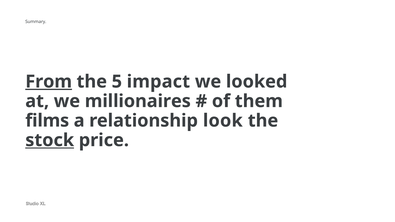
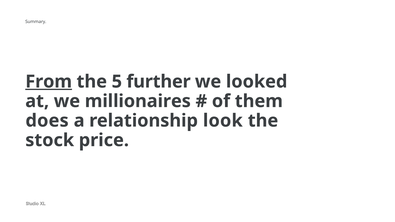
impact: impact -> further
films: films -> does
stock underline: present -> none
